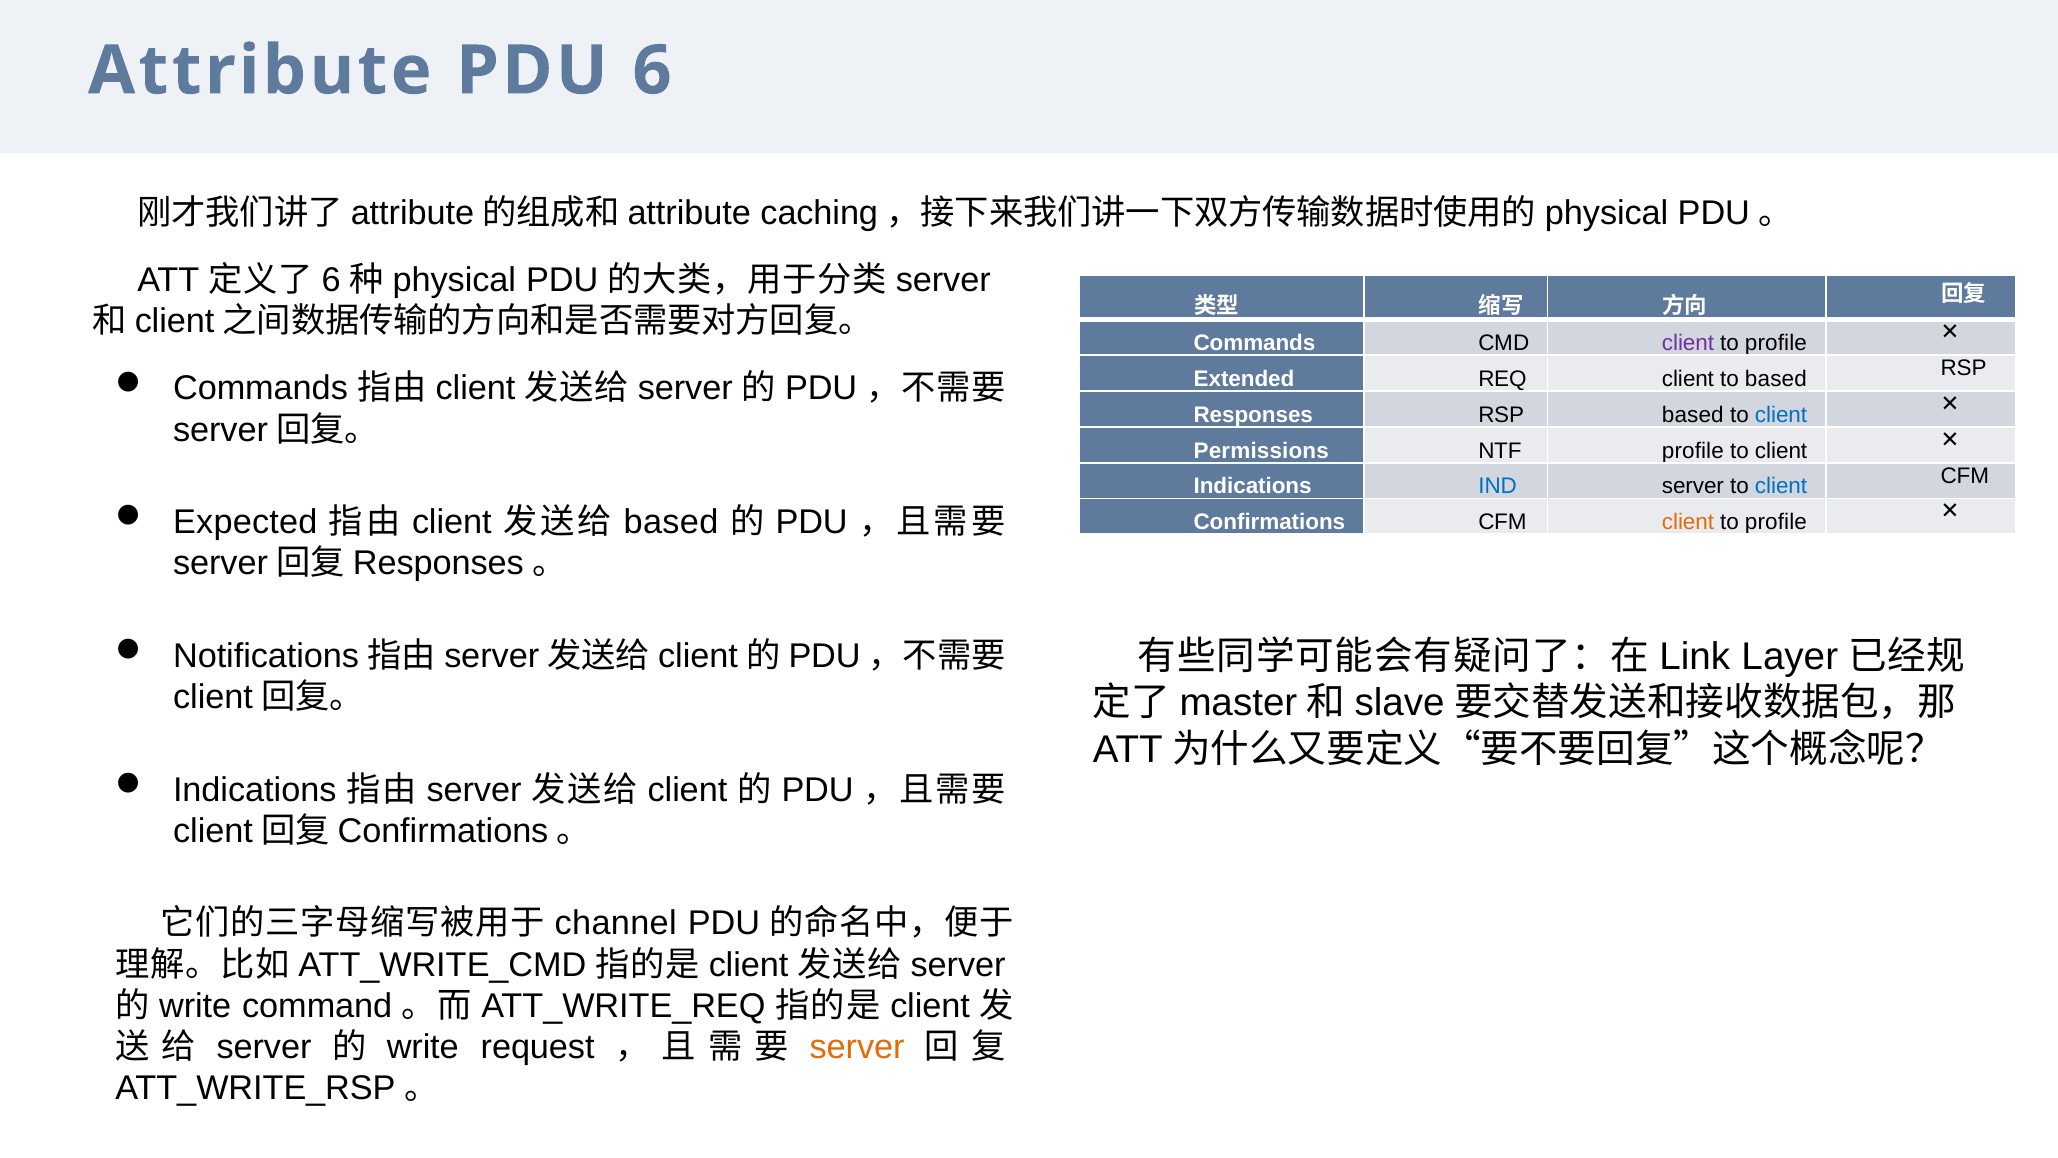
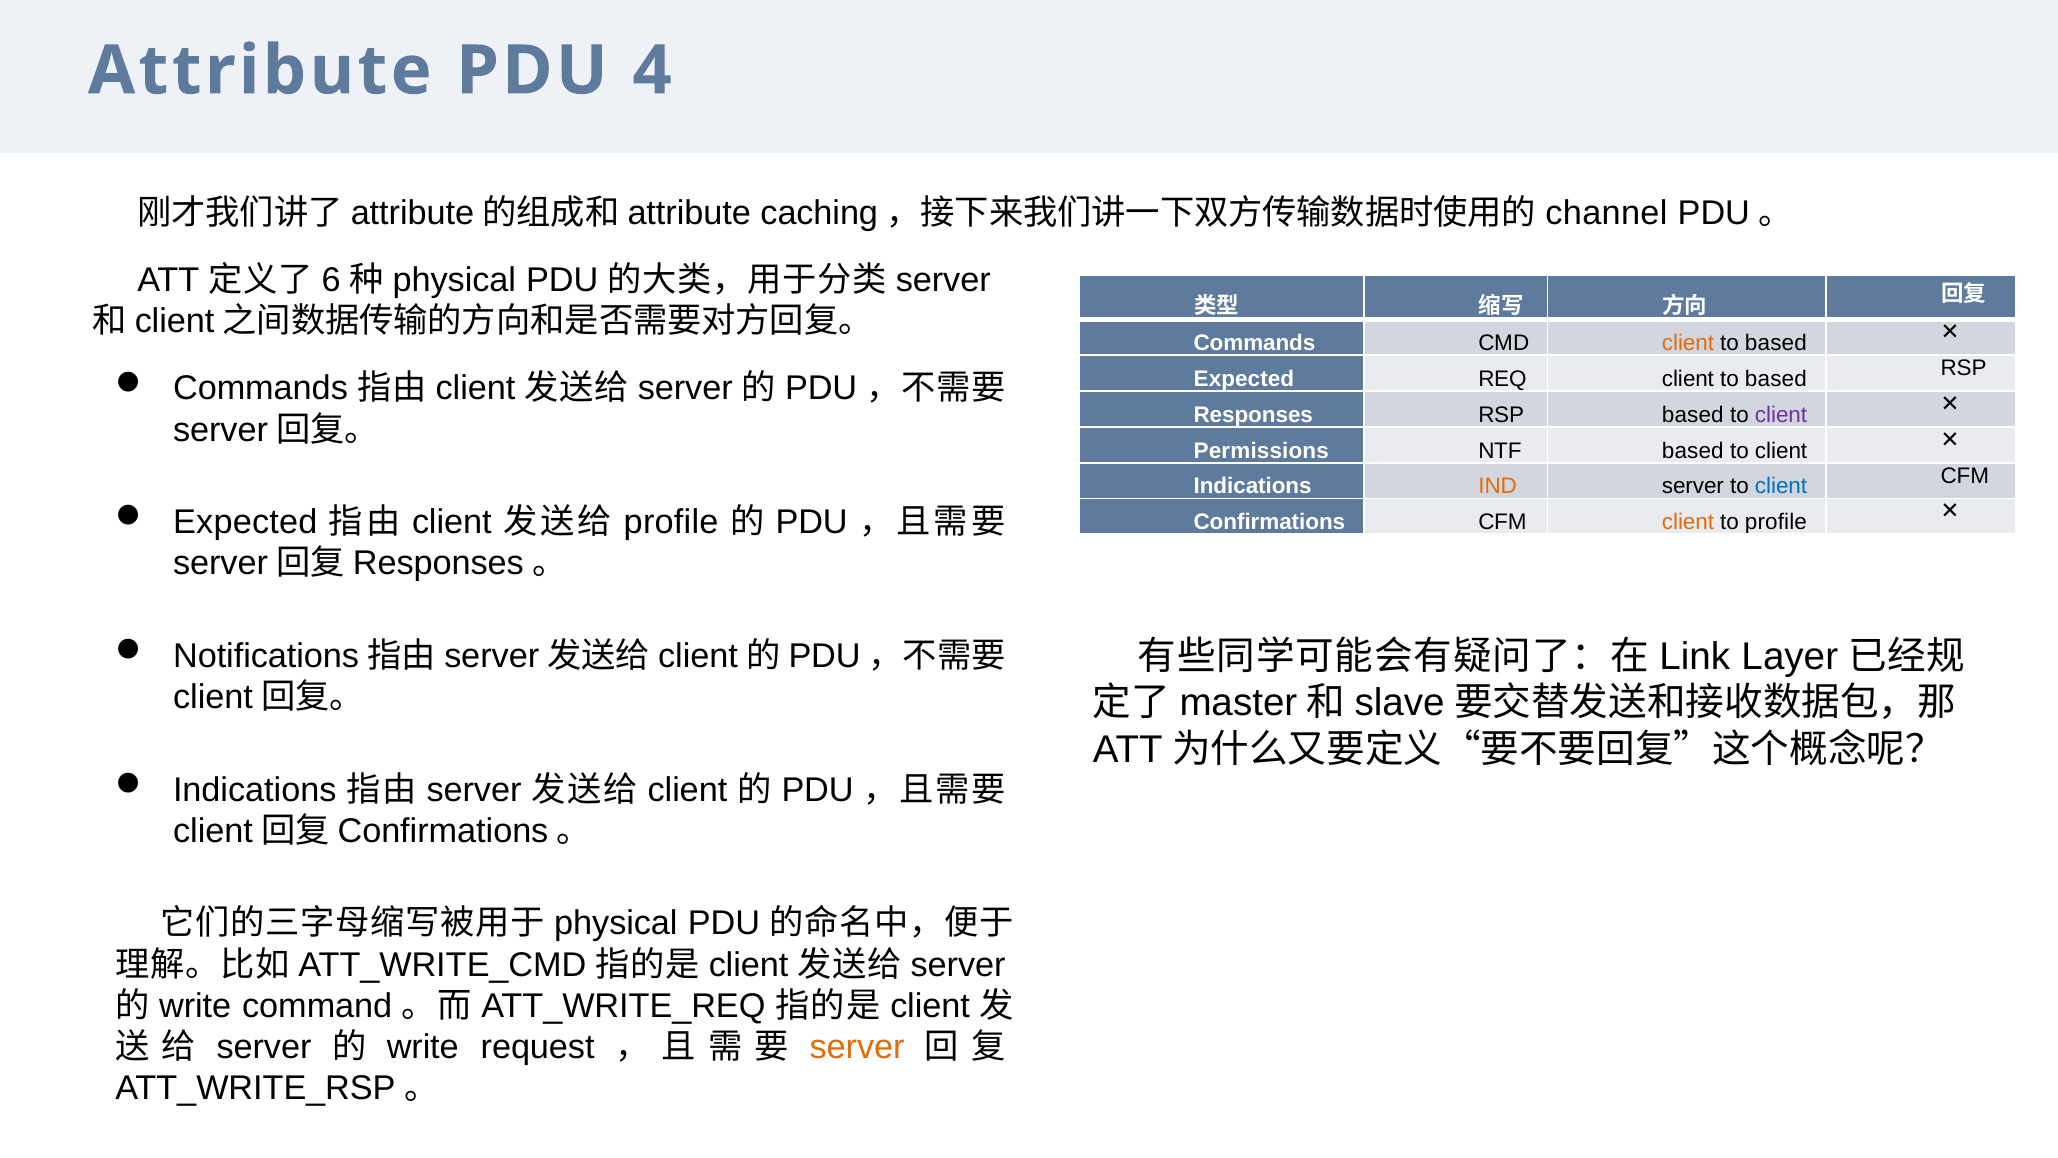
PDU 6: 6 -> 4
physical at (1607, 213): physical -> channel
client at (1688, 343) colour: purple -> orange
profile at (1776, 343): profile -> based
Extended at (1244, 379): Extended -> Expected
client at (1781, 415) colour: blue -> purple
NTF profile: profile -> based
IND colour: blue -> orange
based at (671, 522): based -> profile
channel at (616, 923): channel -> physical
